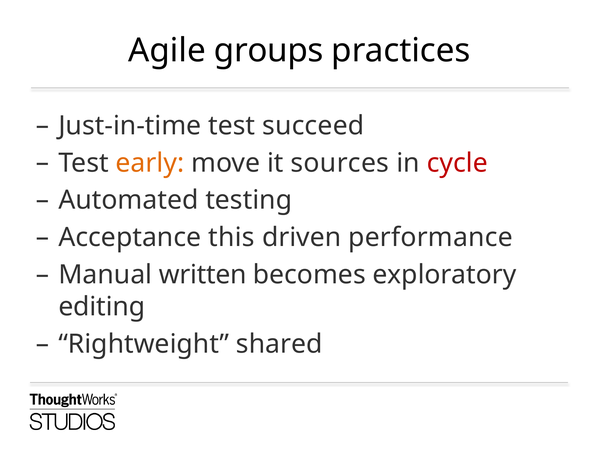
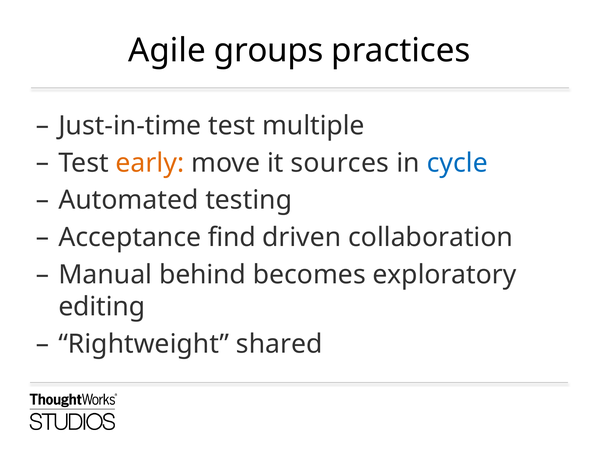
succeed: succeed -> multiple
cycle colour: red -> blue
this: this -> find
performance: performance -> collaboration
written: written -> behind
